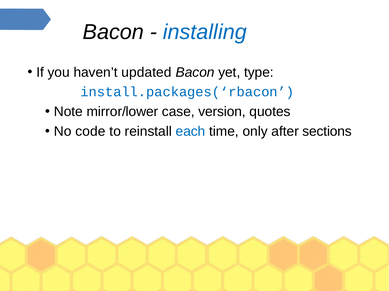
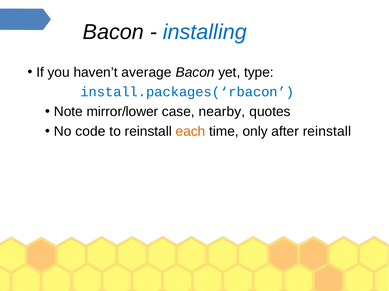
updated: updated -> average
version: version -> nearby
each colour: blue -> orange
after sections: sections -> reinstall
